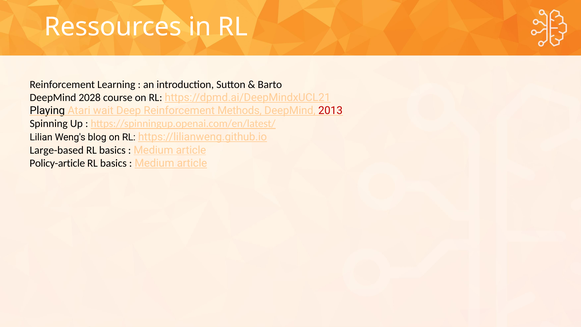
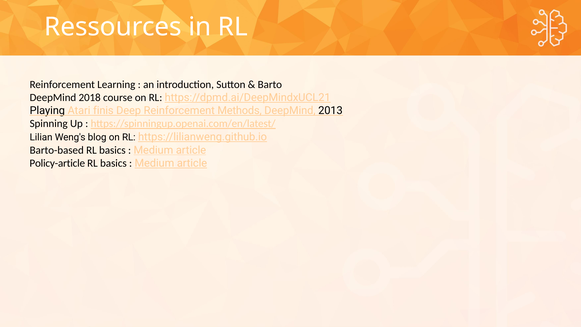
2028: 2028 -> 2018
wait: wait -> finis
2013 colour: red -> black
Large-based: Large-based -> Barto-based
